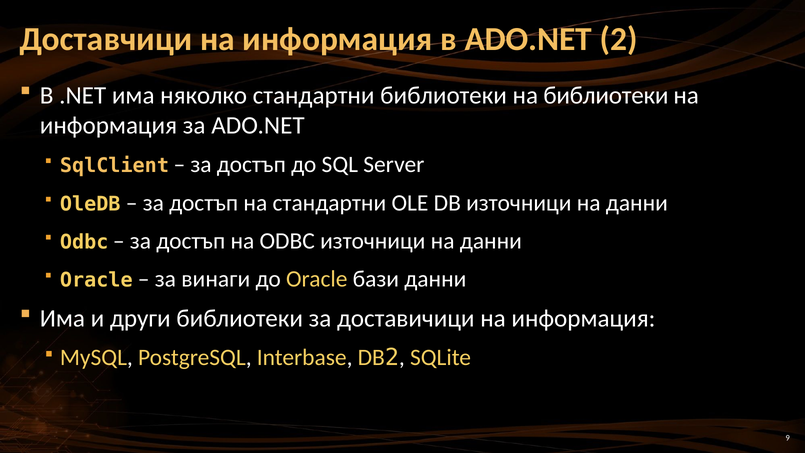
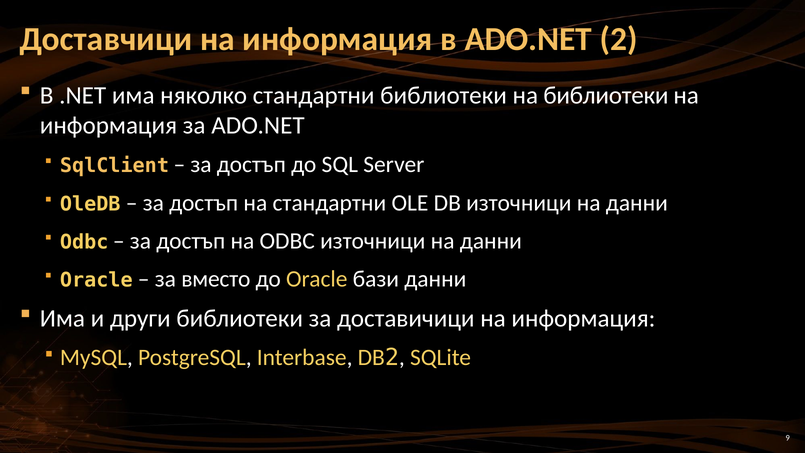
винаги: винаги -> вместо
